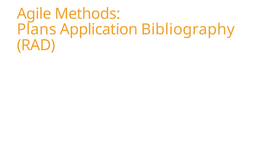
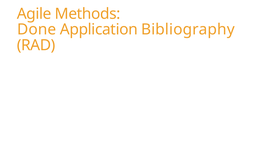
Plans: Plans -> Done
